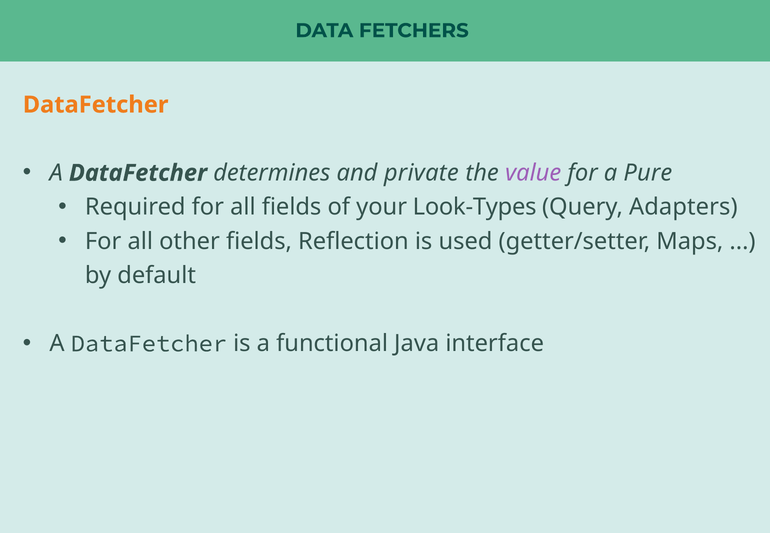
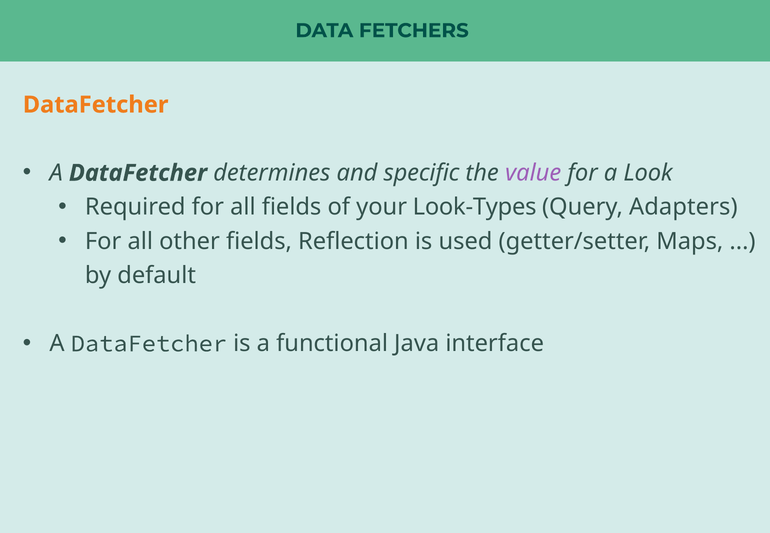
private: private -> specific
Pure: Pure -> Look
